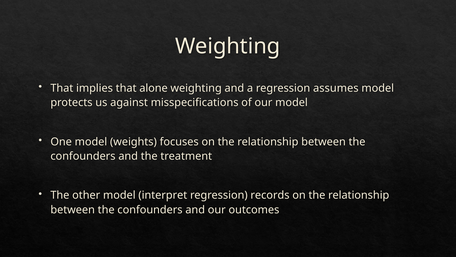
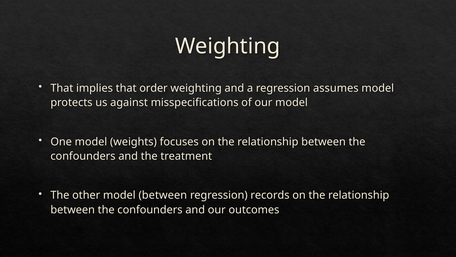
alone: alone -> order
model interpret: interpret -> between
